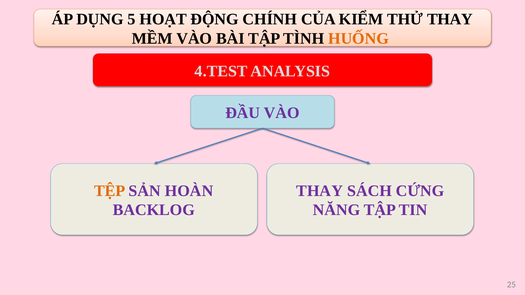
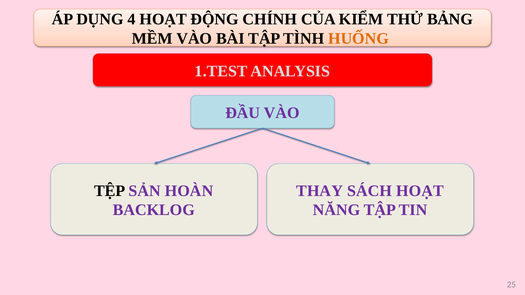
5: 5 -> 4
THỬ THAY: THAY -> BẢNG
4.TEST: 4.TEST -> 1.TEST
TỆP colour: orange -> black
SÁCH CỨNG: CỨNG -> HOẠT
